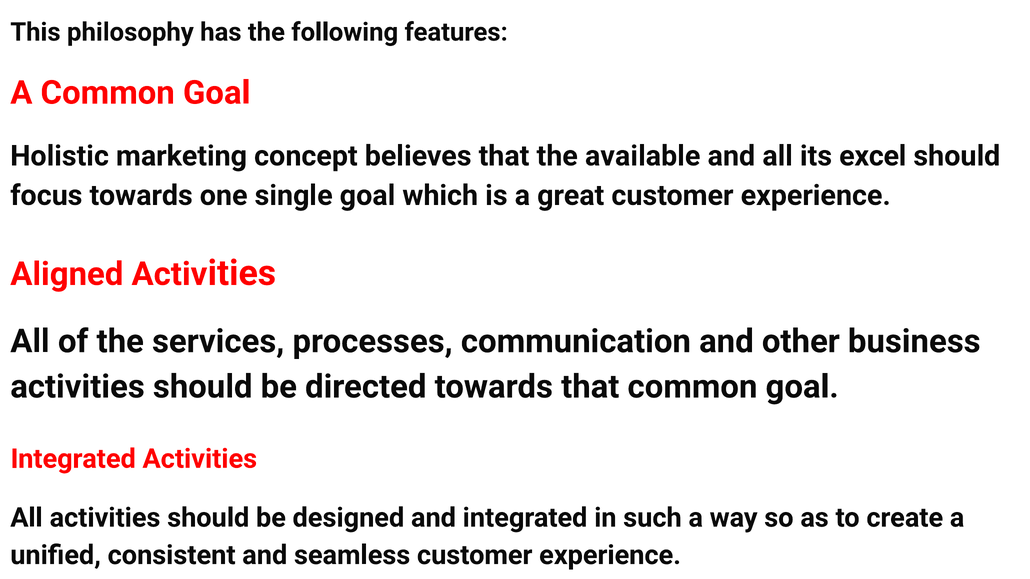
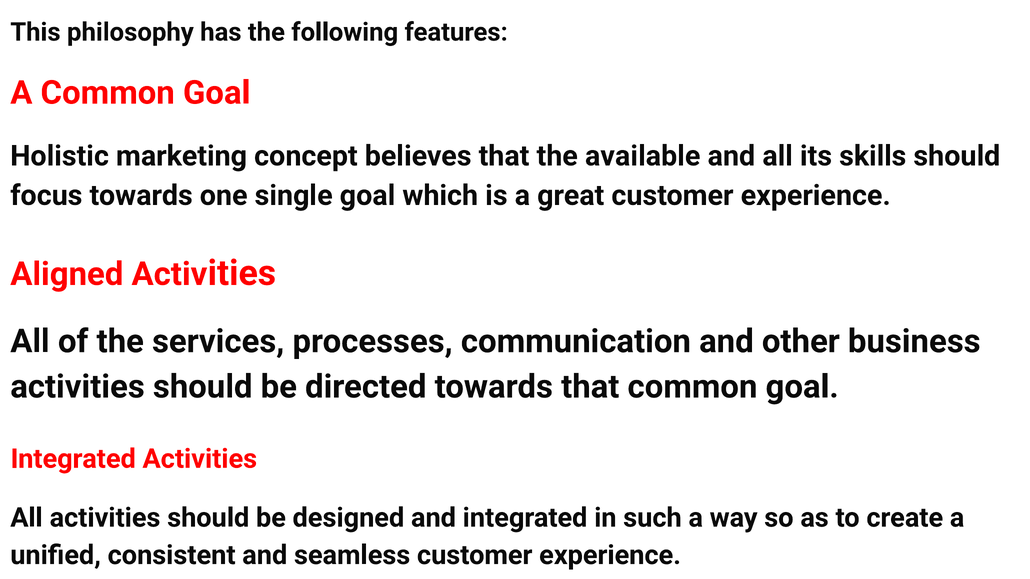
excel: excel -> skills
